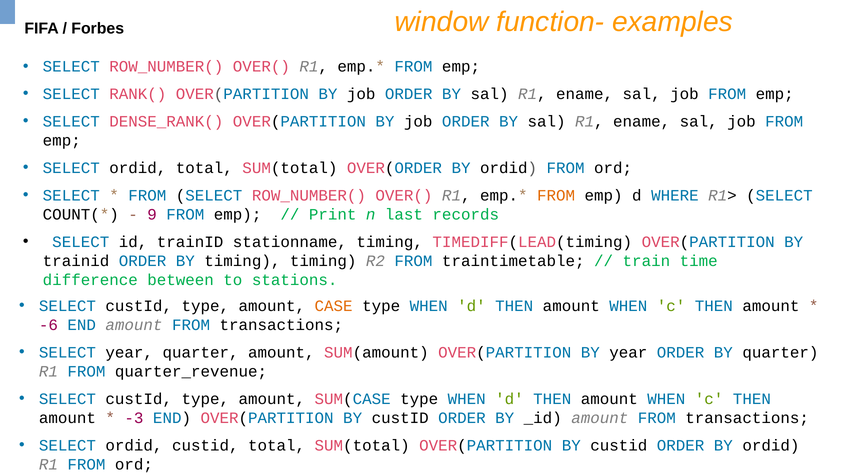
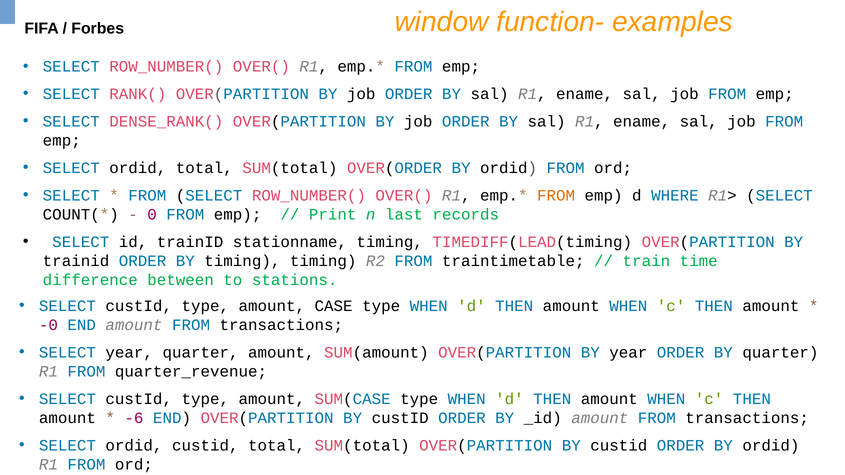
9: 9 -> 0
CASE colour: orange -> black
-6: -6 -> -0
-3: -3 -> -6
